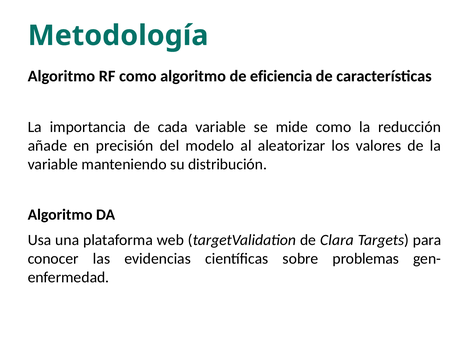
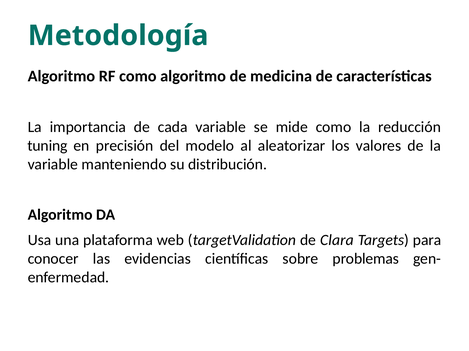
eficiencia: eficiencia -> medicina
añade: añade -> tuning
